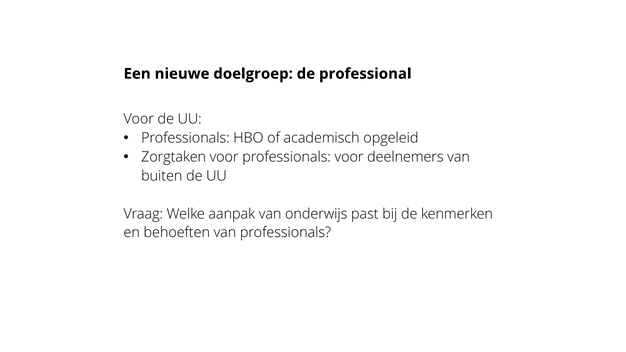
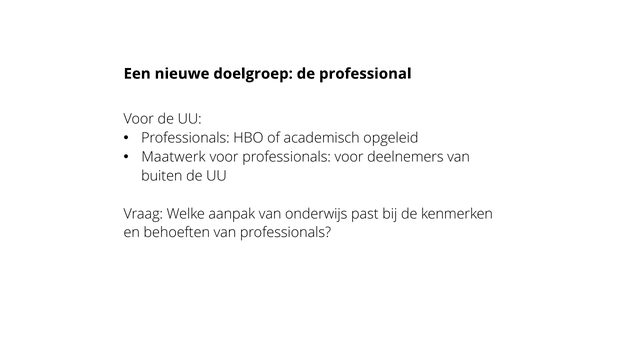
Zorgtaken: Zorgtaken -> Maatwerk
